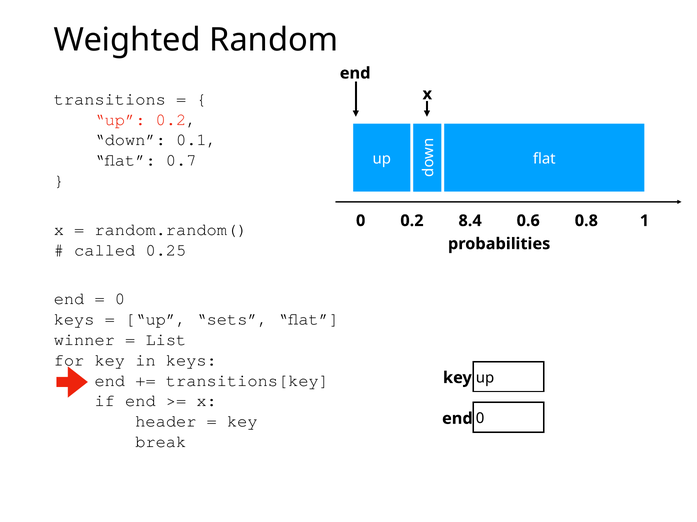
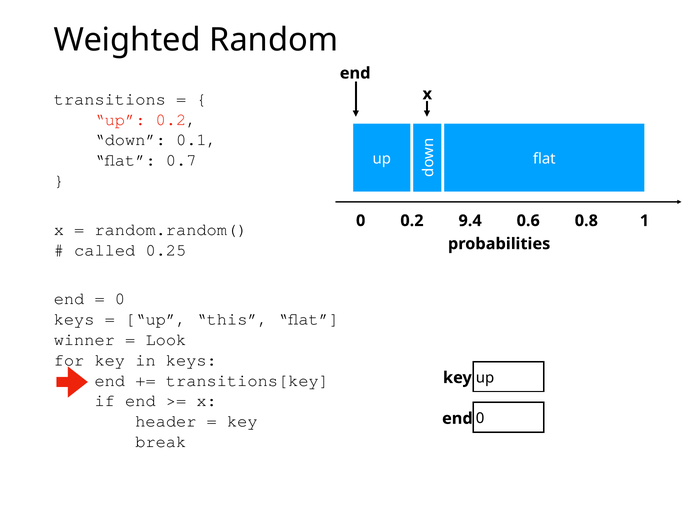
8.4: 8.4 -> 9.4
sets: sets -> this
List: List -> Look
